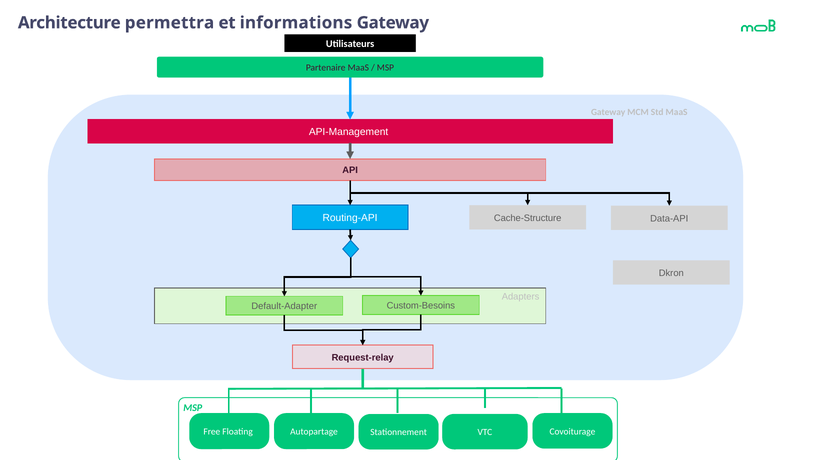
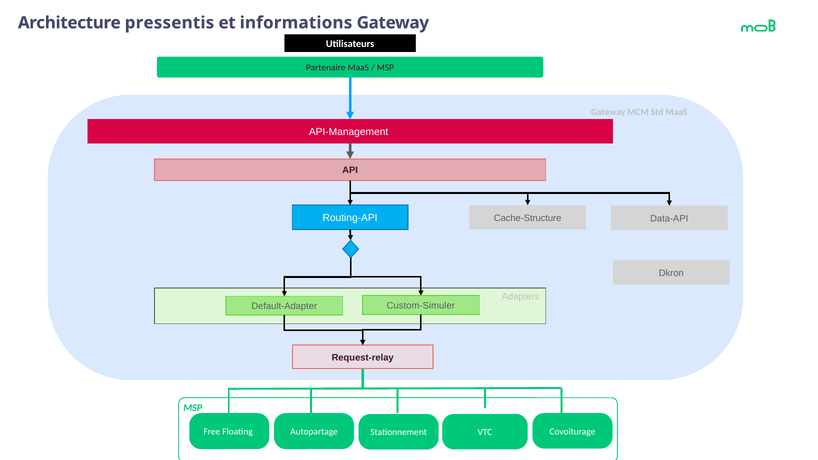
permettra: permettra -> pressentis
Custom-Besoins: Custom-Besoins -> Custom-Simuler
